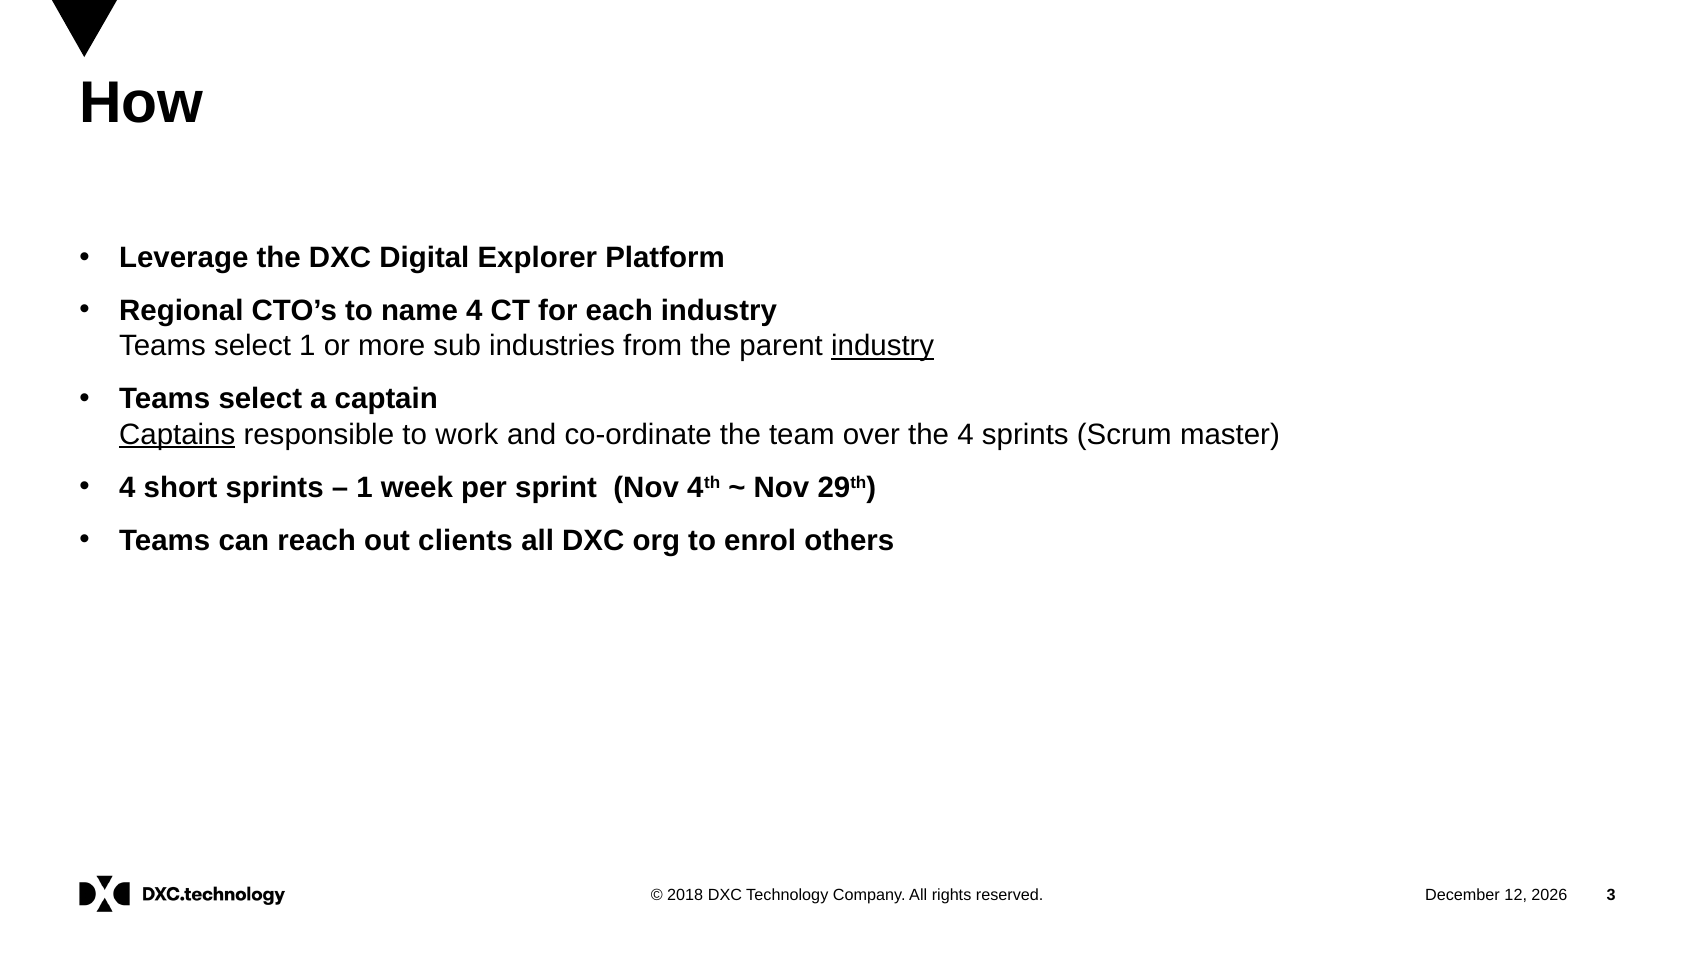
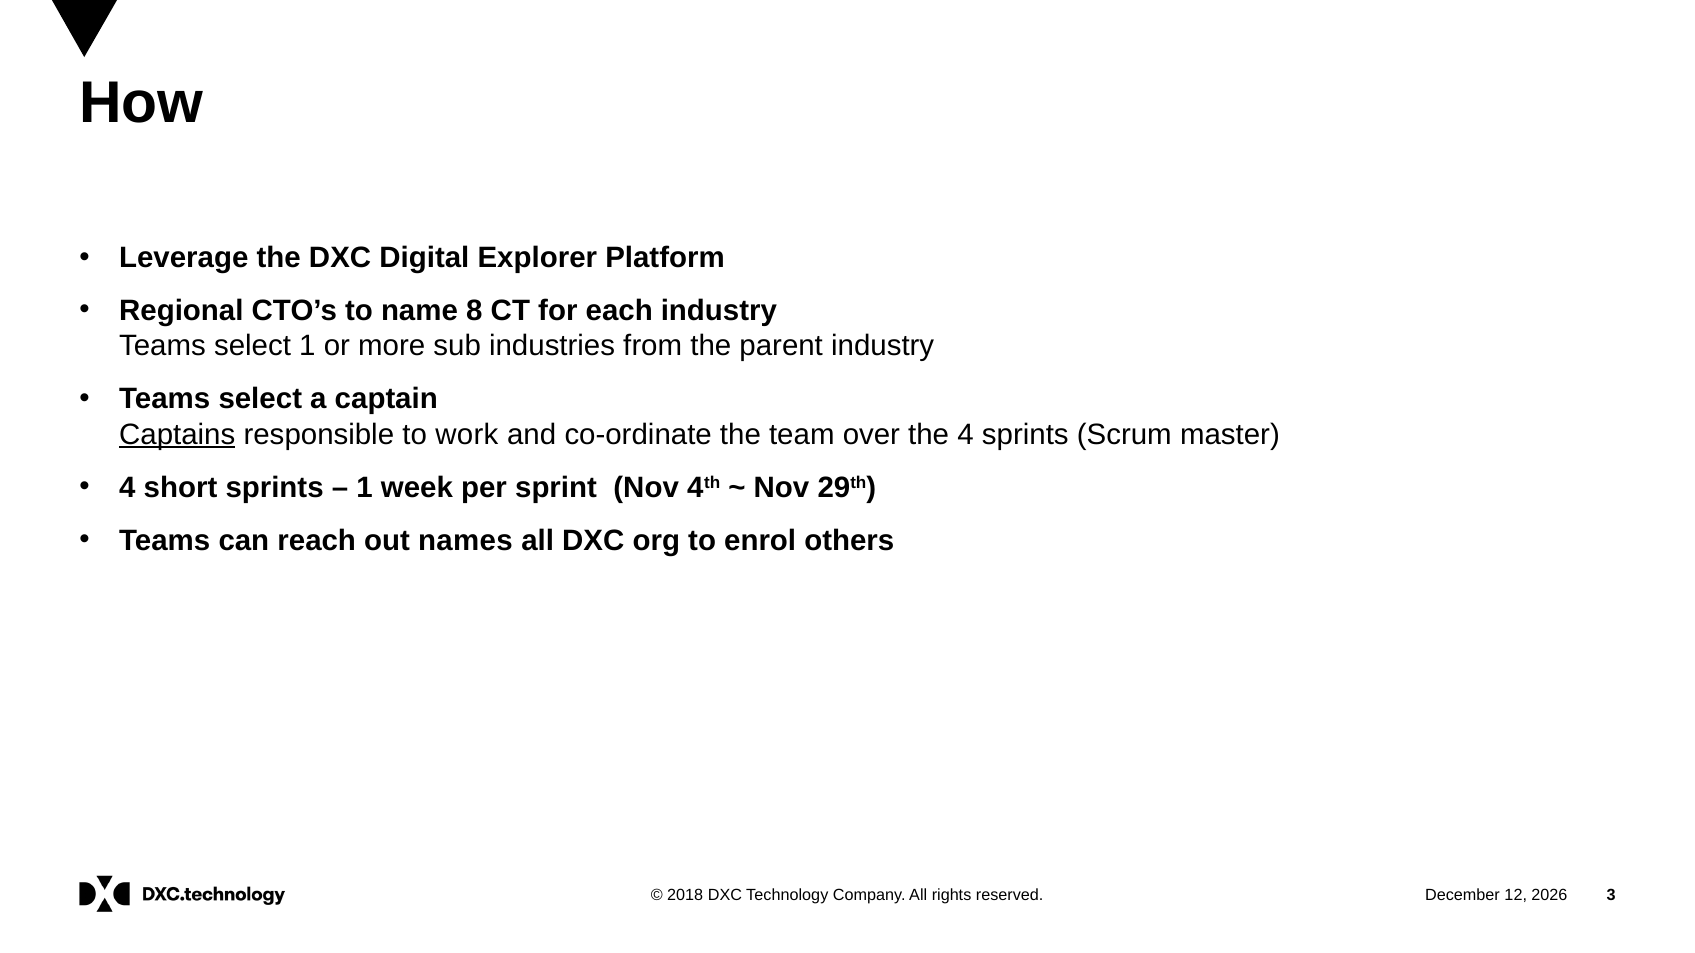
name 4: 4 -> 8
industry at (883, 346) underline: present -> none
clients: clients -> names
